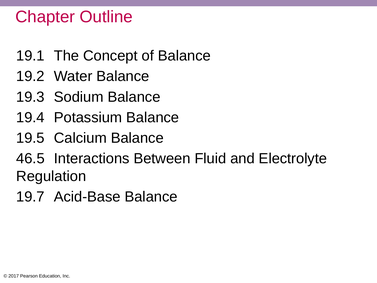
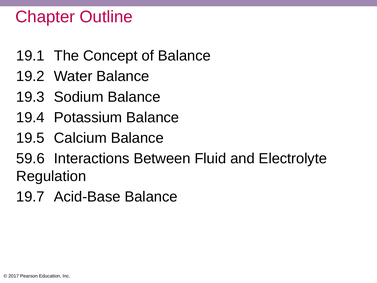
46.5: 46.5 -> 59.6
